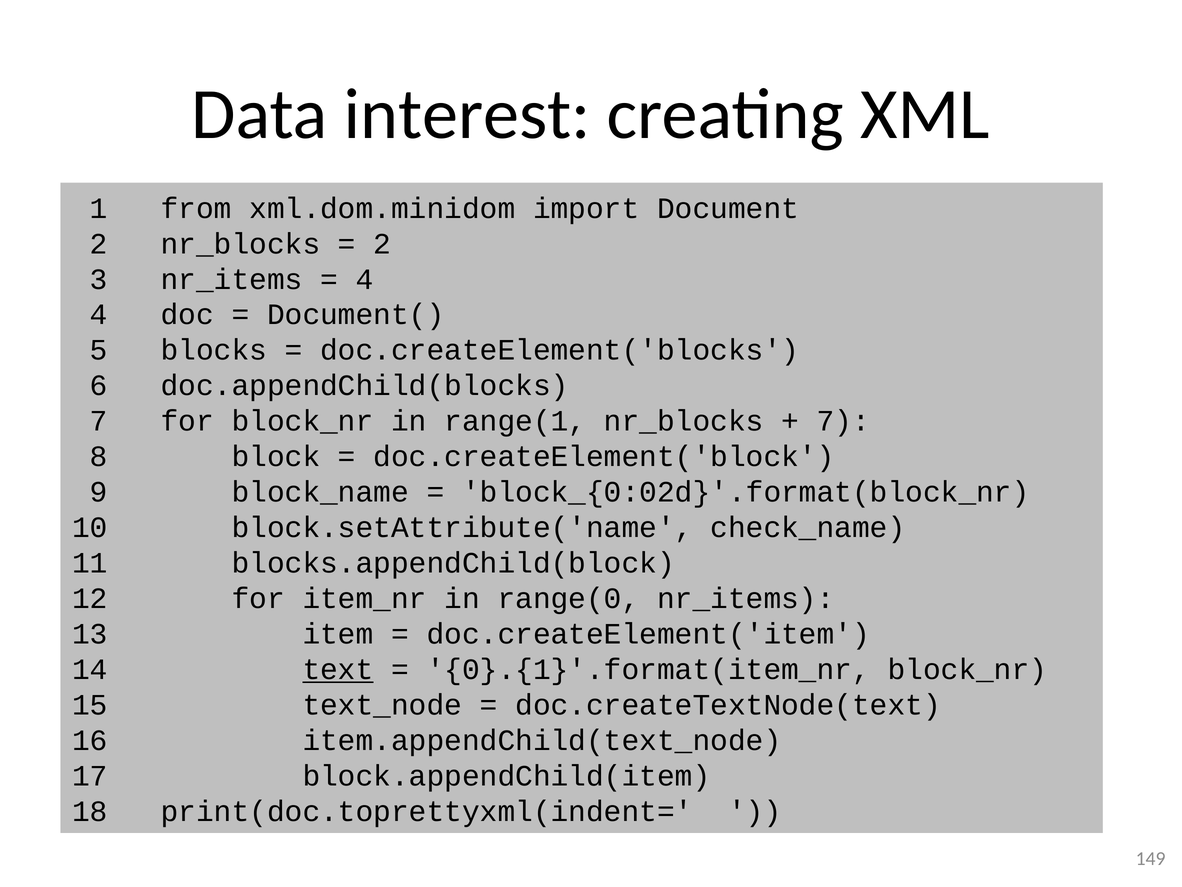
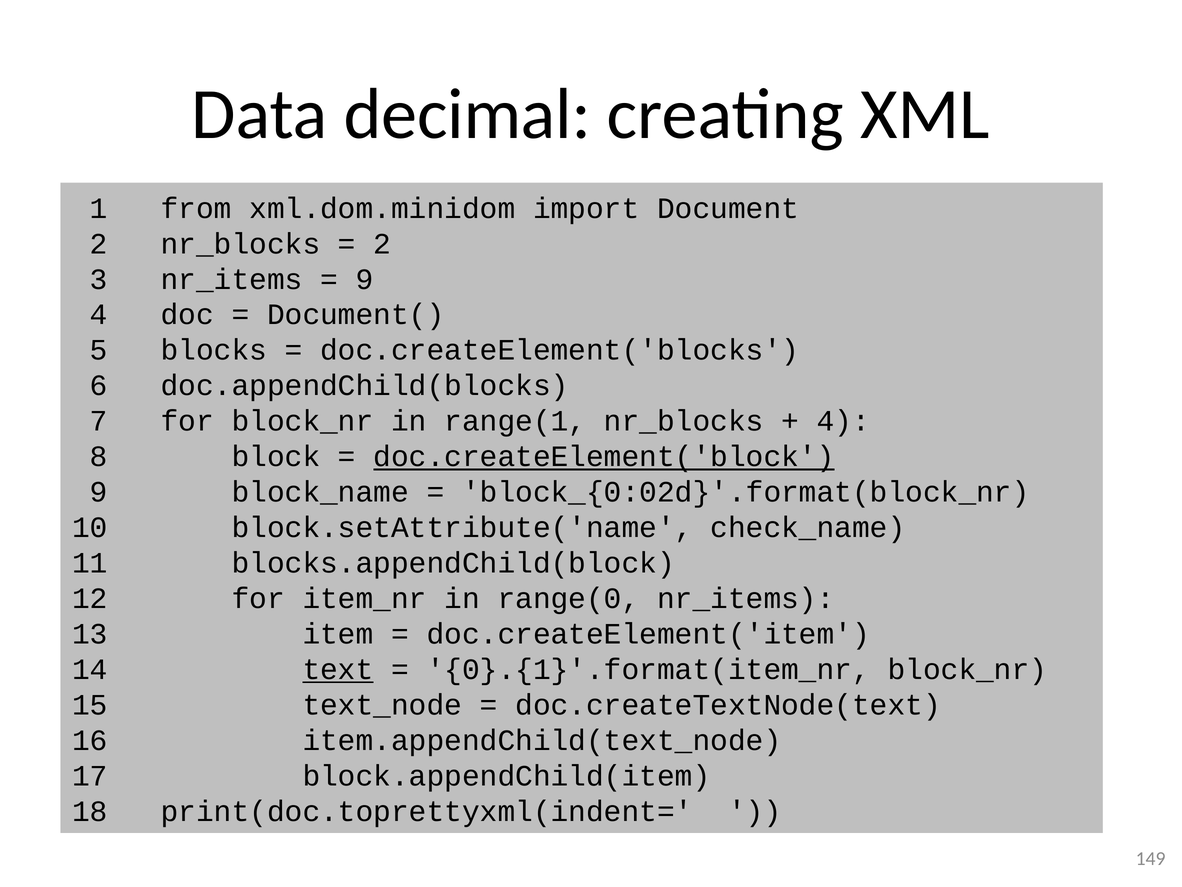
interest: interest -> decimal
4 at (365, 279): 4 -> 9
7 at (843, 421): 7 -> 4
doc.createElement('block underline: none -> present
